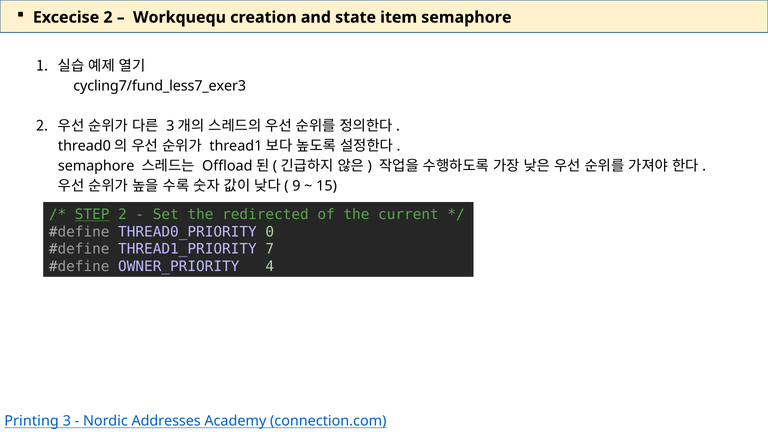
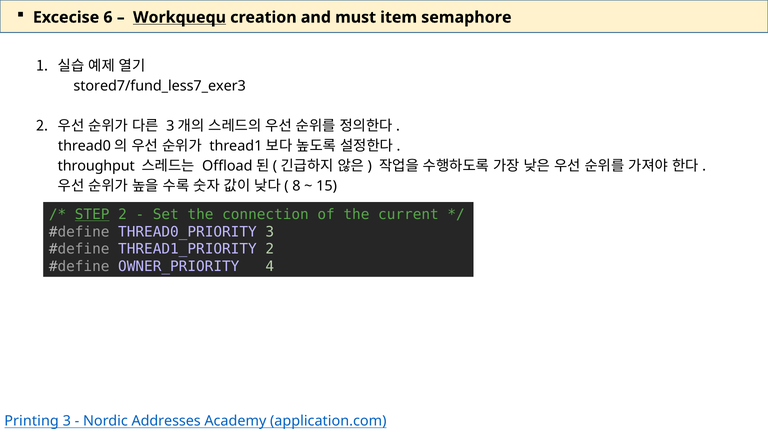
Excecise 2: 2 -> 6
Workquequ underline: none -> present
state: state -> must
cycling7/fund_less7_exer3: cycling7/fund_less7_exer3 -> stored7/fund_less7_exer3
semaphore at (96, 166): semaphore -> throughput
9: 9 -> 8
redirected: redirected -> connection
THREAD0_PRIORITY 0: 0 -> 3
THREAD1_PRIORITY 7: 7 -> 2
connection.com: connection.com -> application.com
